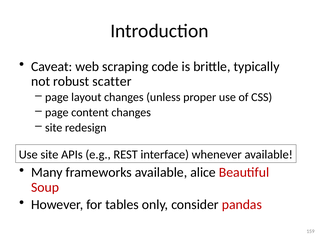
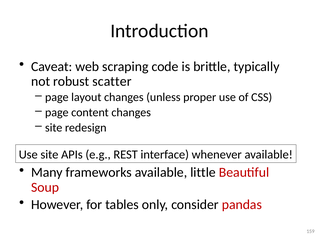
alice: alice -> little
